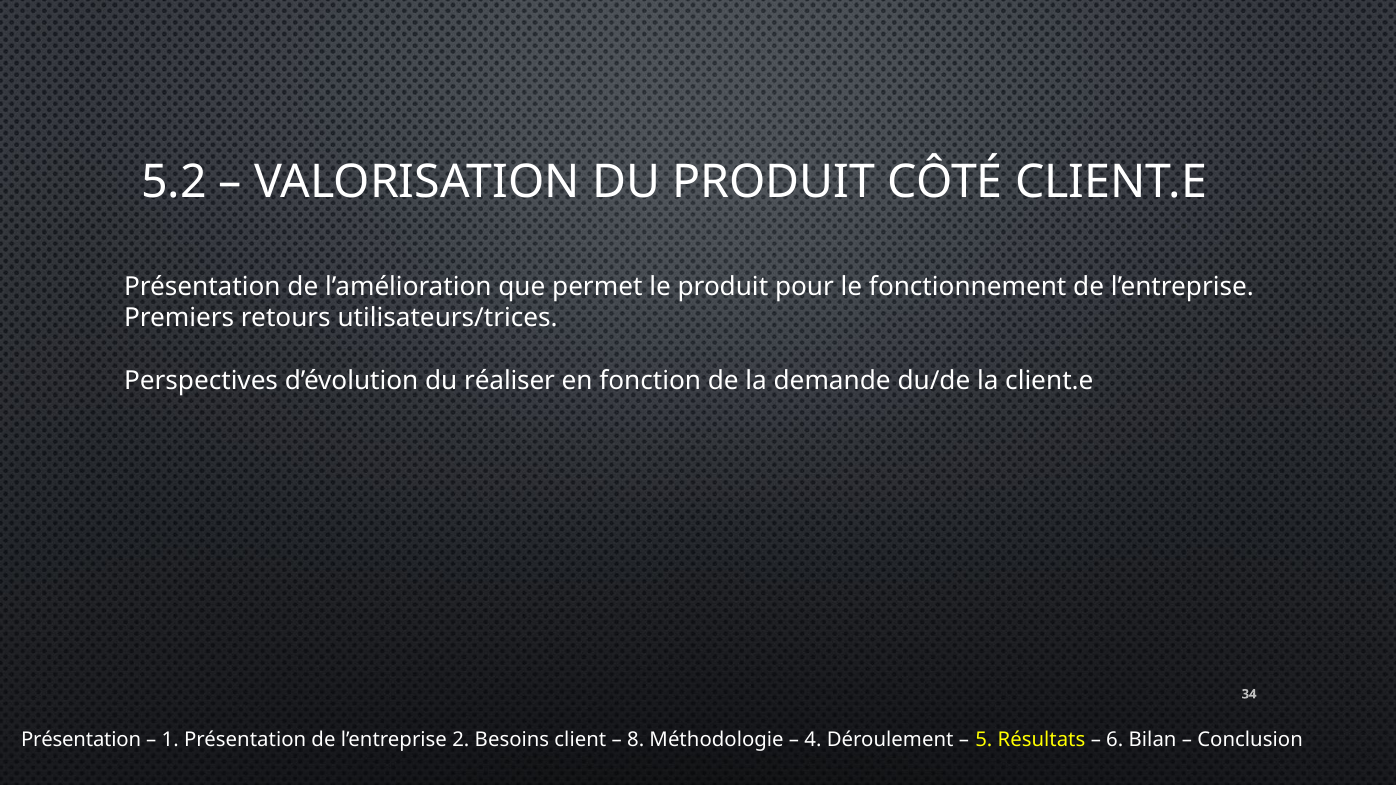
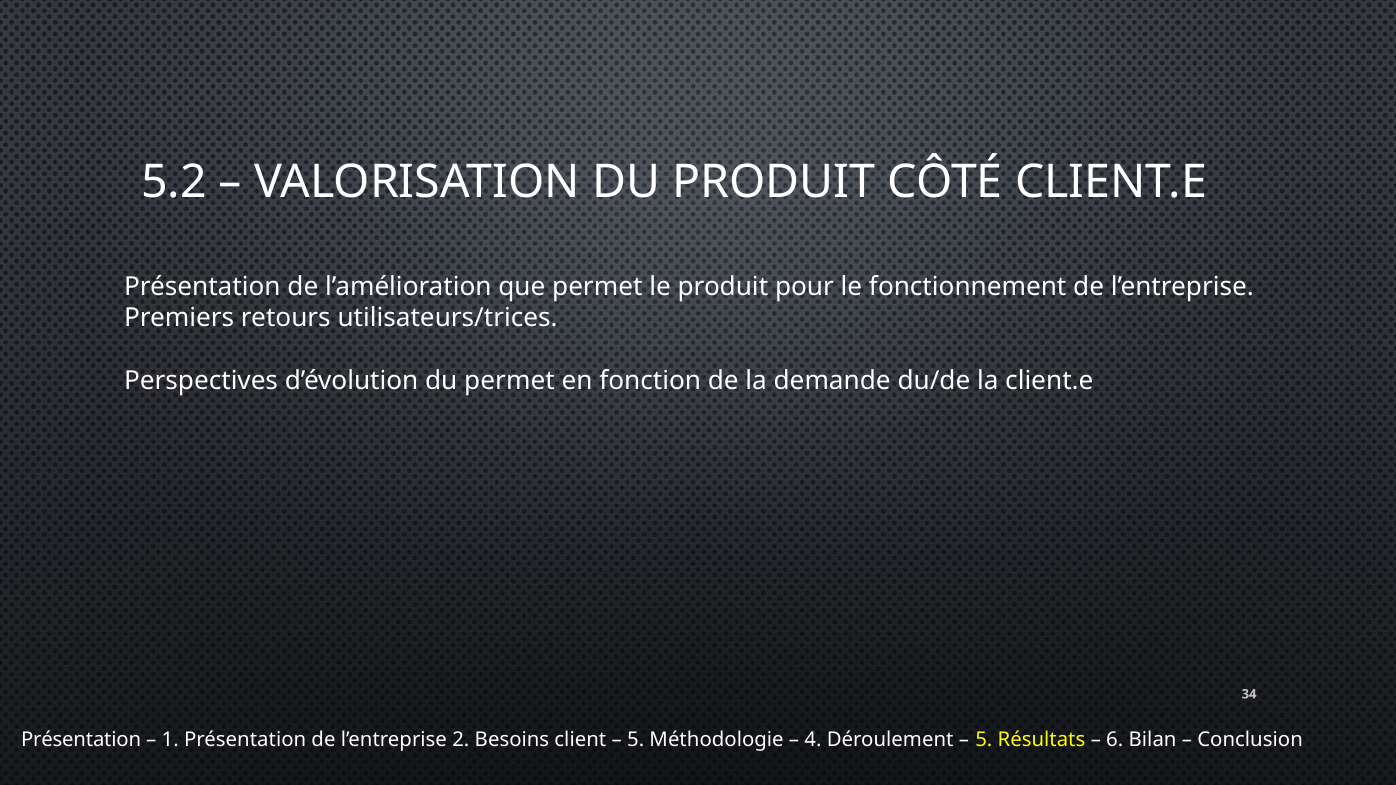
du réaliser: réaliser -> permet
8 at (636, 740): 8 -> 5
